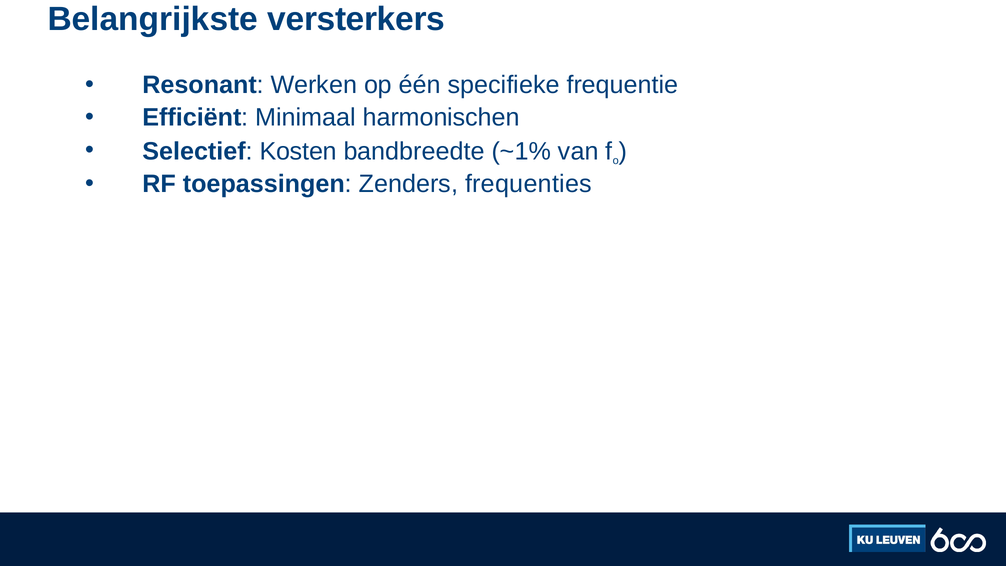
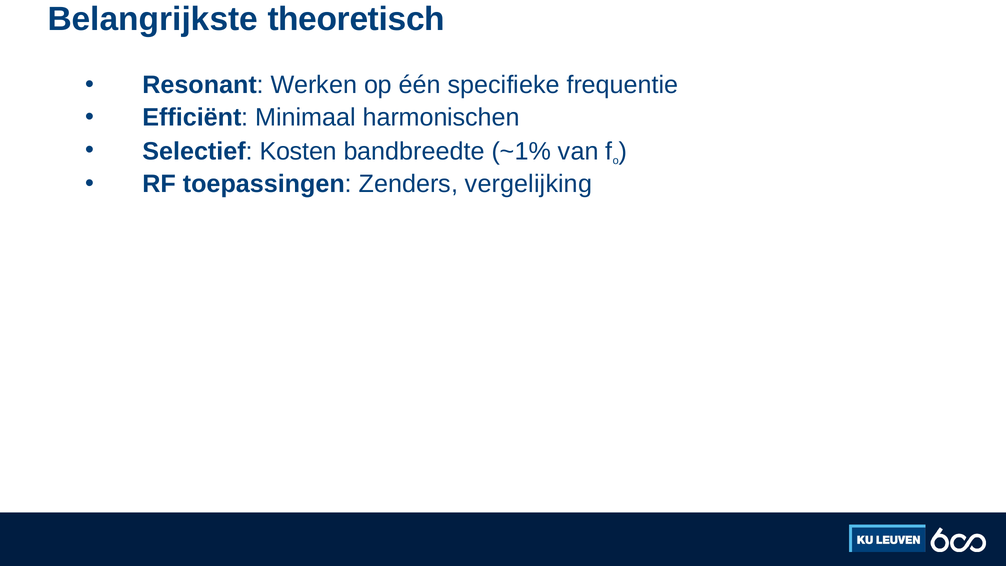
versterkers: versterkers -> theoretisch
frequenties: frequenties -> vergelijking
